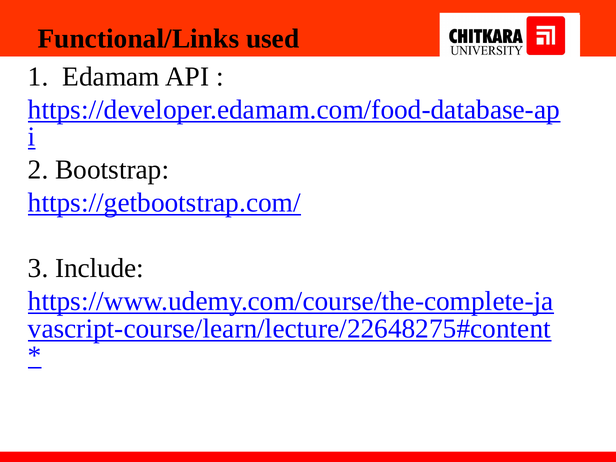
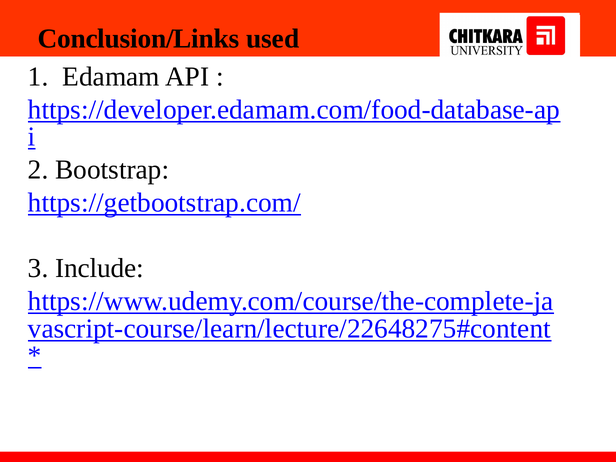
Functional/Links: Functional/Links -> Conclusion/Links
